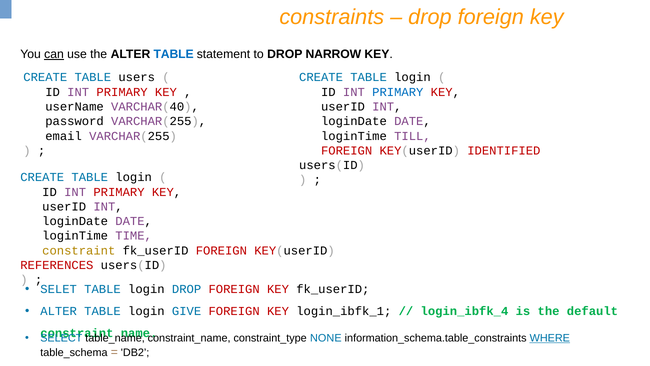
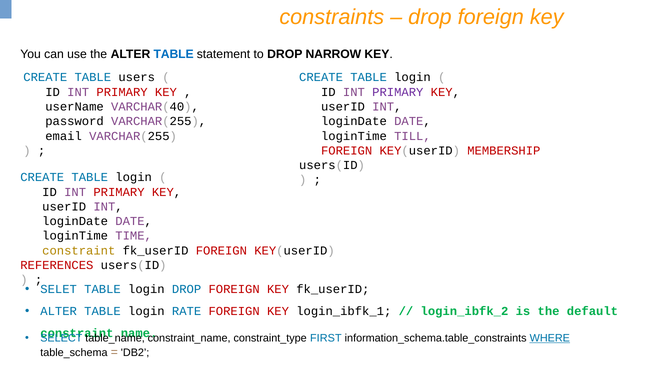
can underline: present -> none
PRIMARY at (398, 92) colour: blue -> purple
IDENTIFIED: IDENTIFIED -> MEMBERSHIP
GIVE: GIVE -> RATE
login_ibfk_4: login_ibfk_4 -> login_ibfk_2
NONE: NONE -> FIRST
